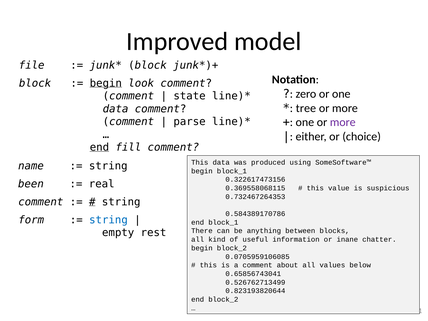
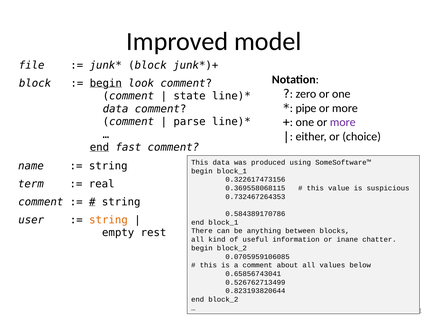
tree: tree -> pipe
fill: fill -> fast
been: been -> term
form: form -> user
string at (108, 220) colour: blue -> orange
